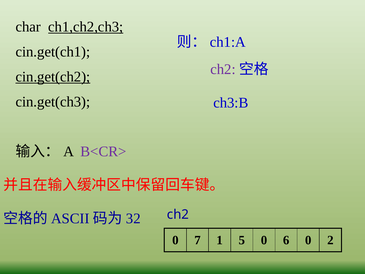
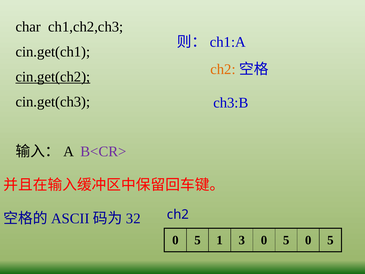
ch1,ch2,ch3 underline: present -> none
ch2 at (223, 69) colour: purple -> orange
7 at (197, 240): 7 -> 5
5: 5 -> 3
6 at (286, 240): 6 -> 5
2 at (330, 240): 2 -> 5
